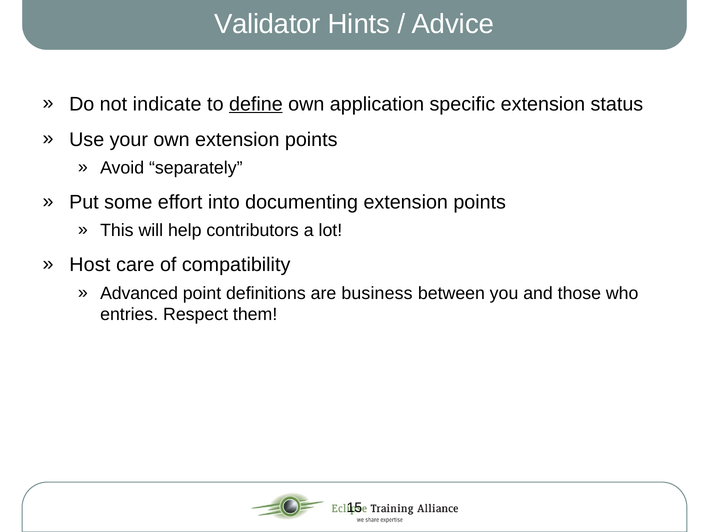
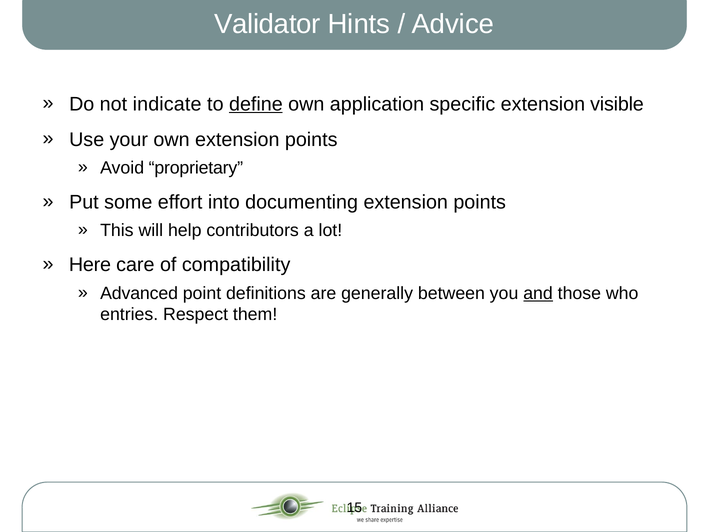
status: status -> visible
separately: separately -> proprietary
Host: Host -> Here
business: business -> generally
and underline: none -> present
